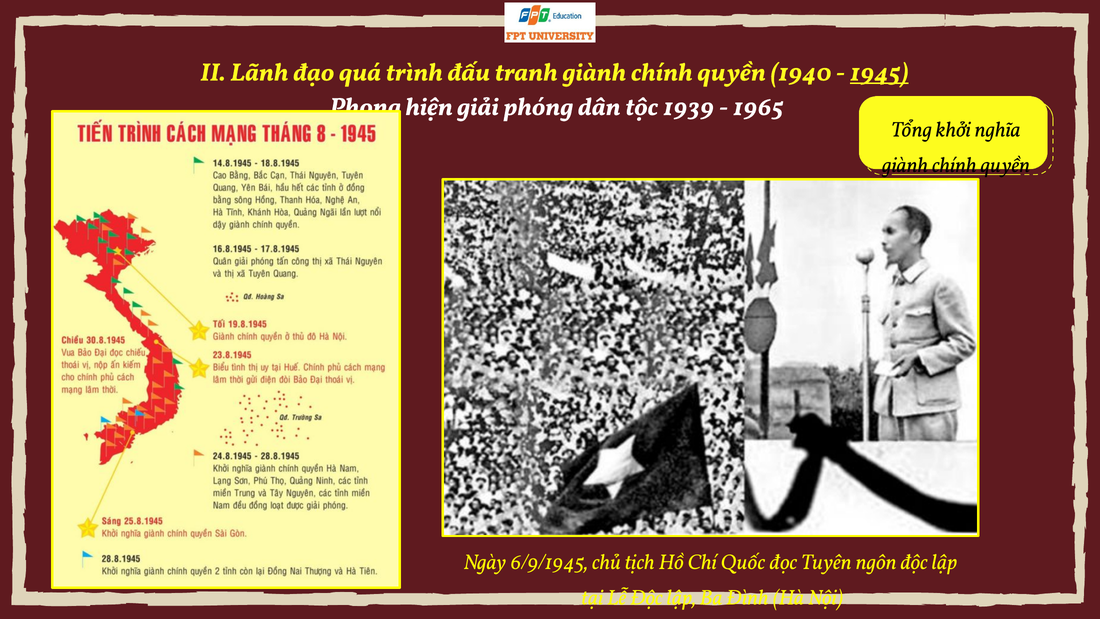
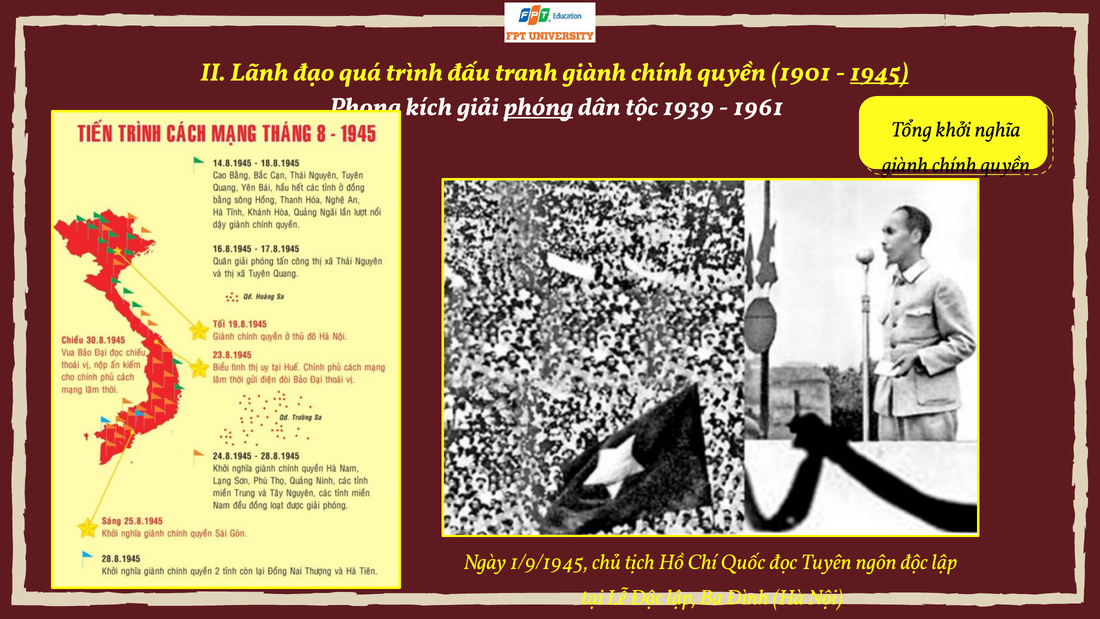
1940: 1940 -> 1901
hiện: hiện -> kích
phóng underline: none -> present
1965: 1965 -> 1961
6/9/1945: 6/9/1945 -> 1/9/1945
